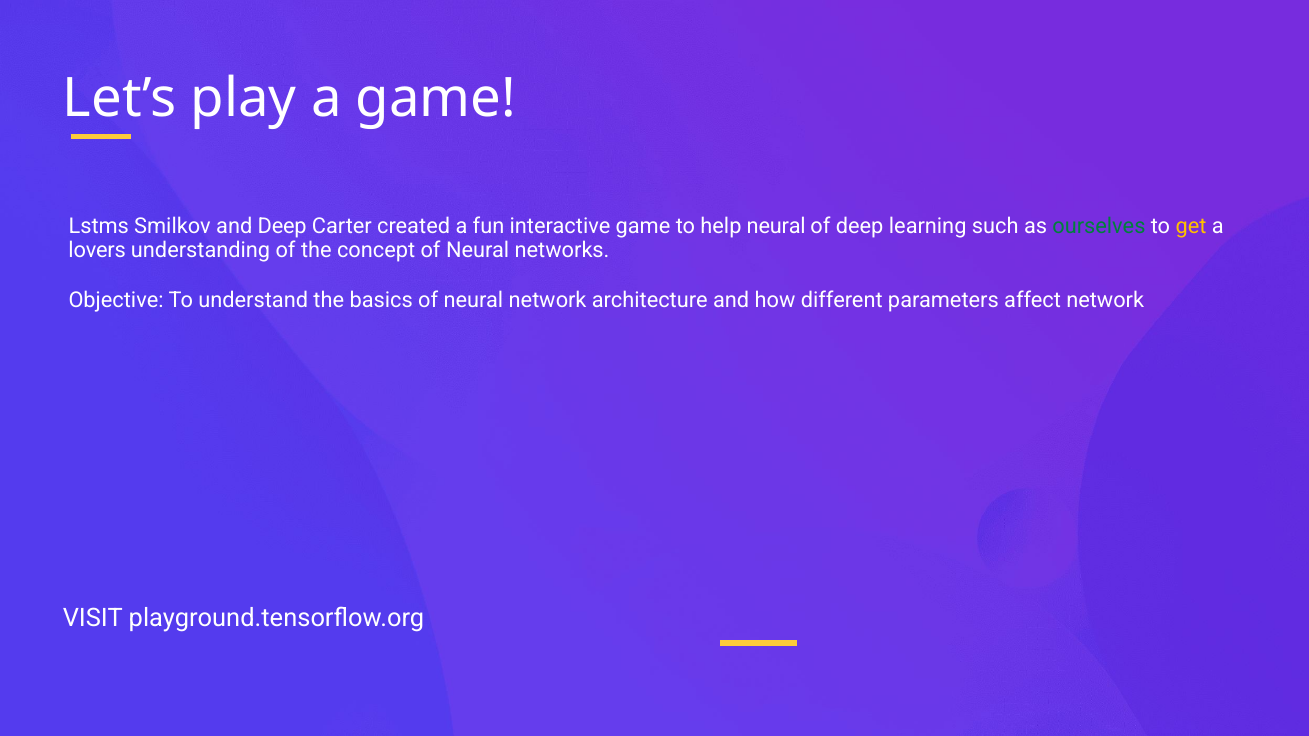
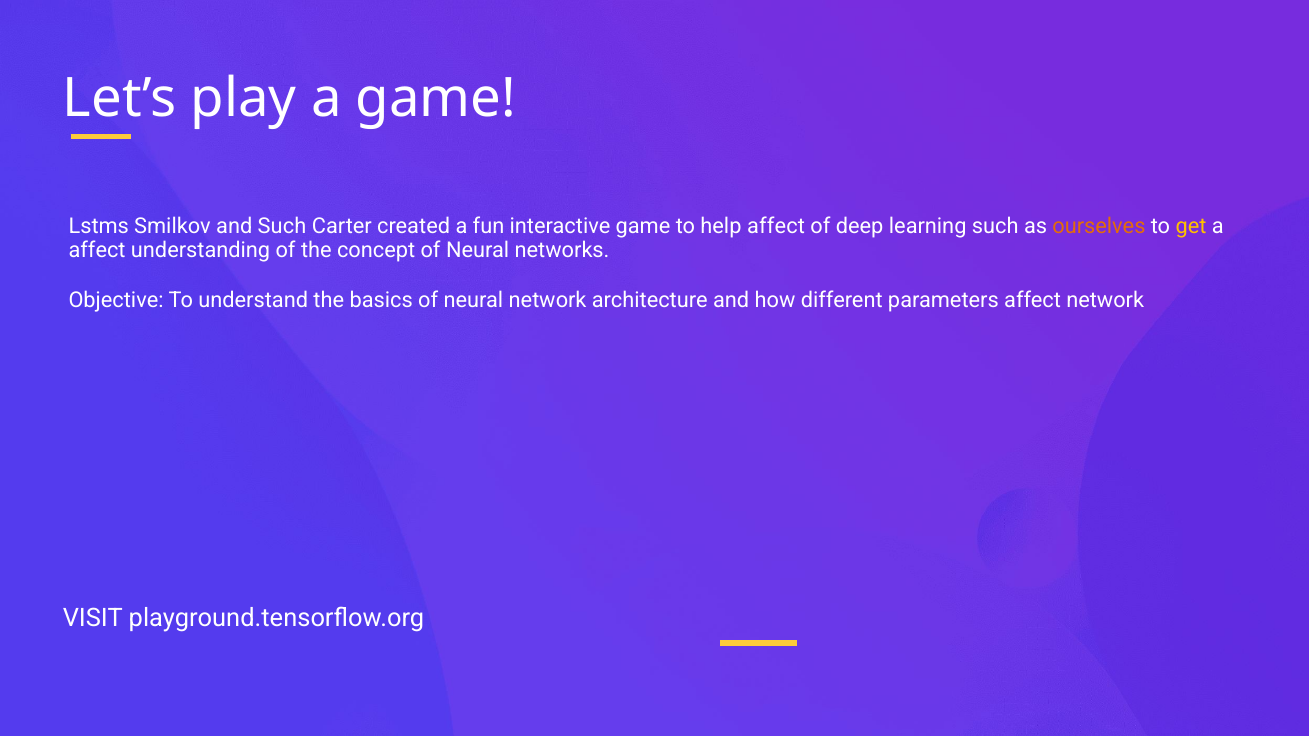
and Deep: Deep -> Such
help neural: neural -> affect
ourselves colour: green -> orange
lovers at (97, 250): lovers -> affect
